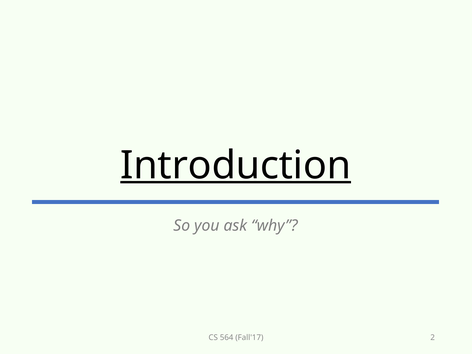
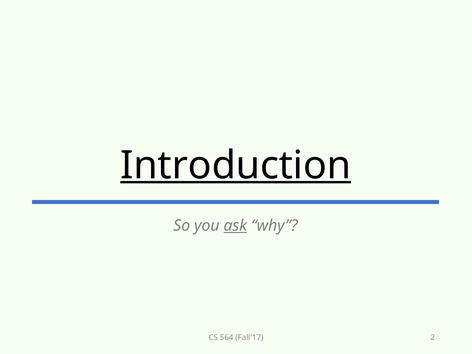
ask underline: none -> present
